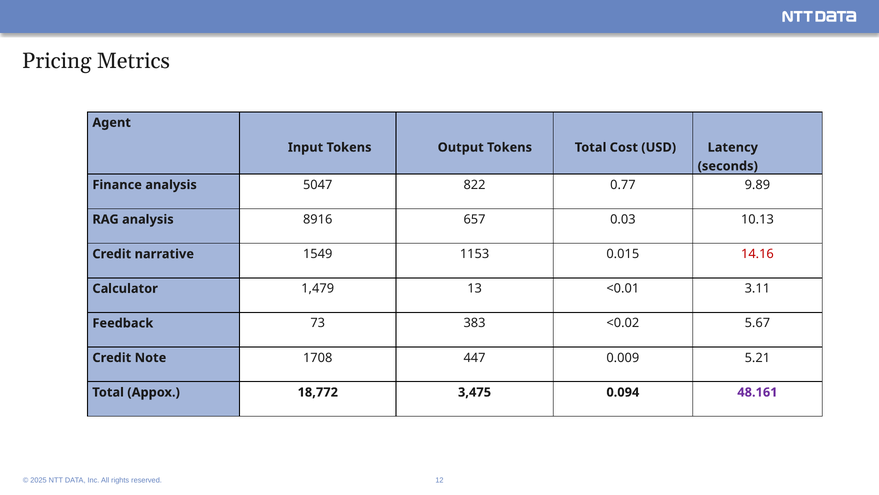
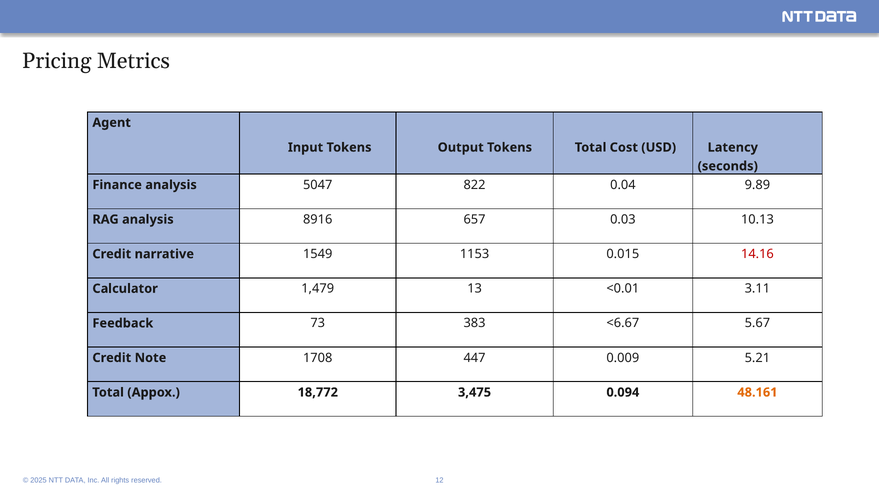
0.77: 0.77 -> 0.04
<0.02: <0.02 -> <6.67
48.161 colour: purple -> orange
